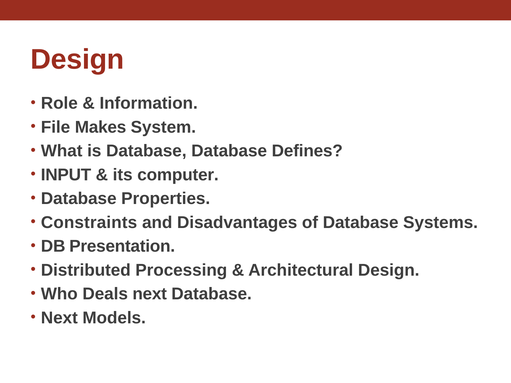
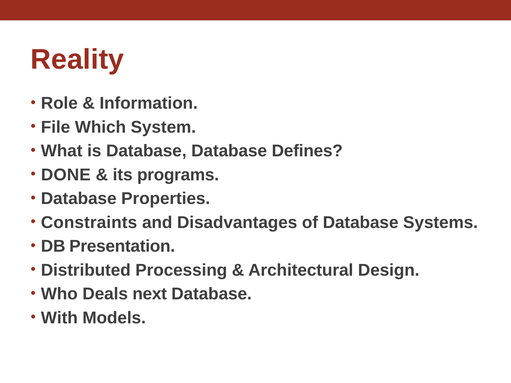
Design at (77, 59): Design -> Reality
Makes: Makes -> Which
INPUT: INPUT -> DONE
computer: computer -> programs
Next at (59, 318): Next -> With
